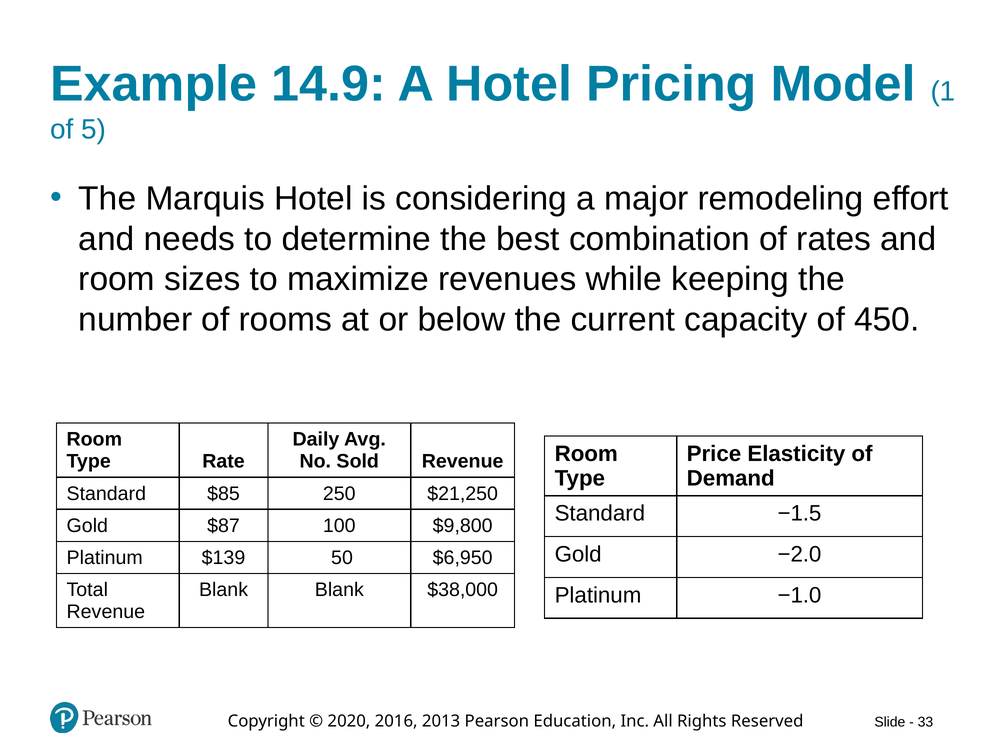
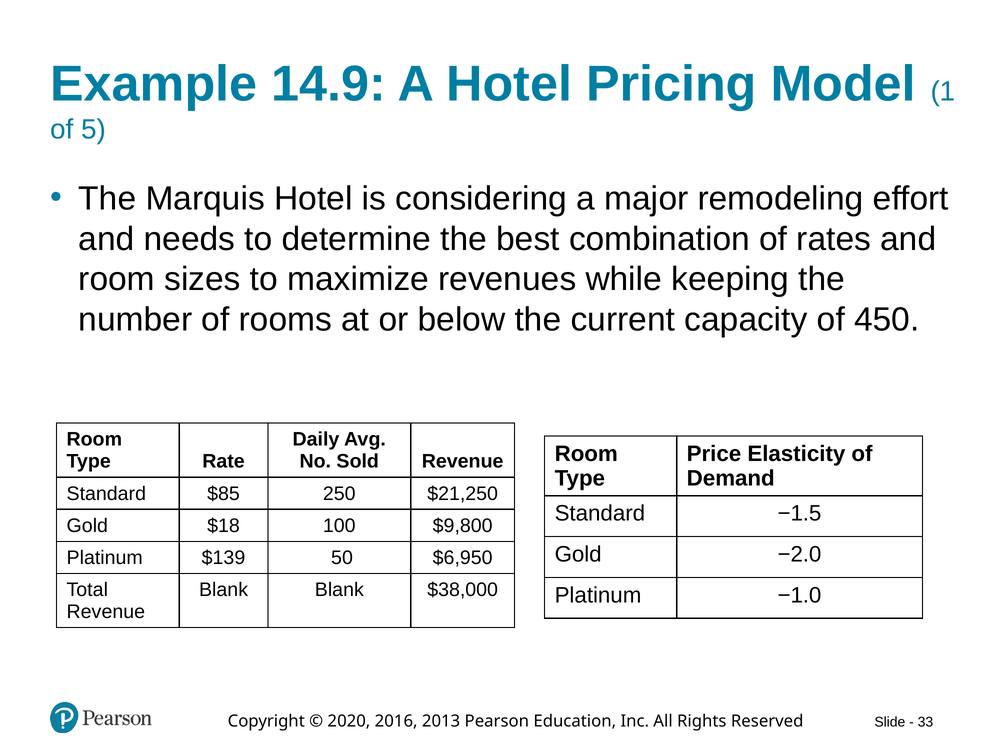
$87: $87 -> $18
